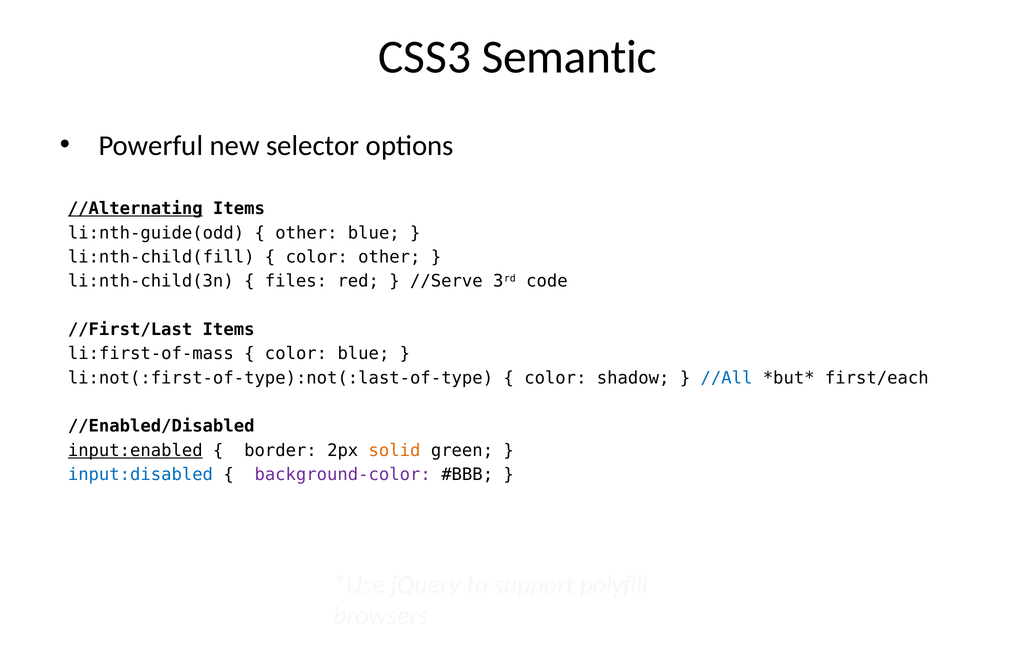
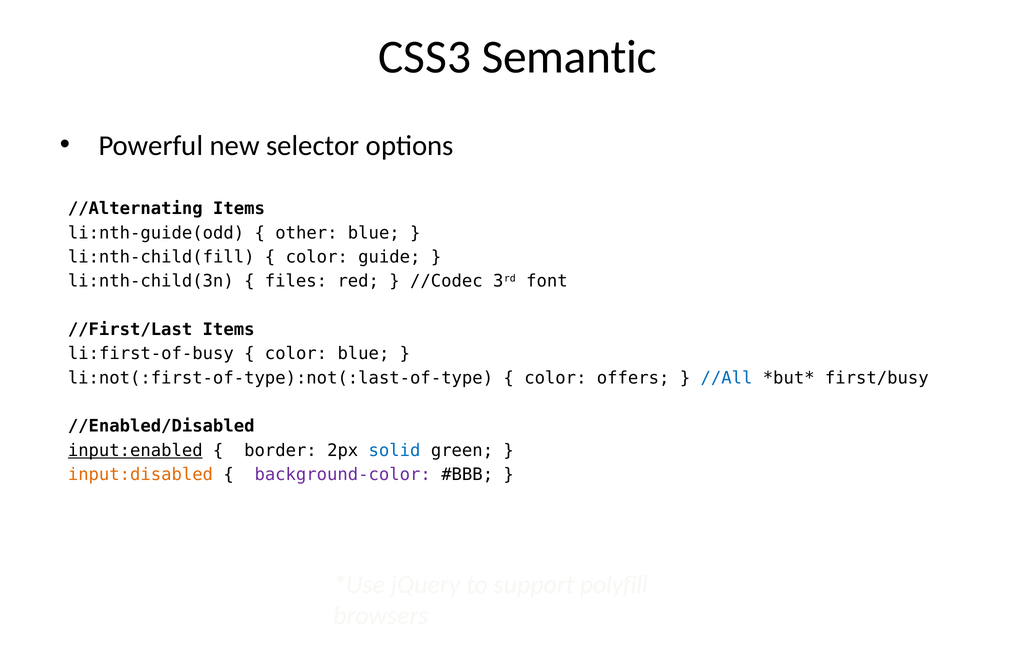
//Alternating underline: present -> none
color other: other -> guide
//Serve: //Serve -> //Codec
code: code -> font
li:first-of-mass: li:first-of-mass -> li:first-of-busy
shadow: shadow -> offers
first/each: first/each -> first/busy
solid colour: orange -> blue
input:disabled colour: blue -> orange
